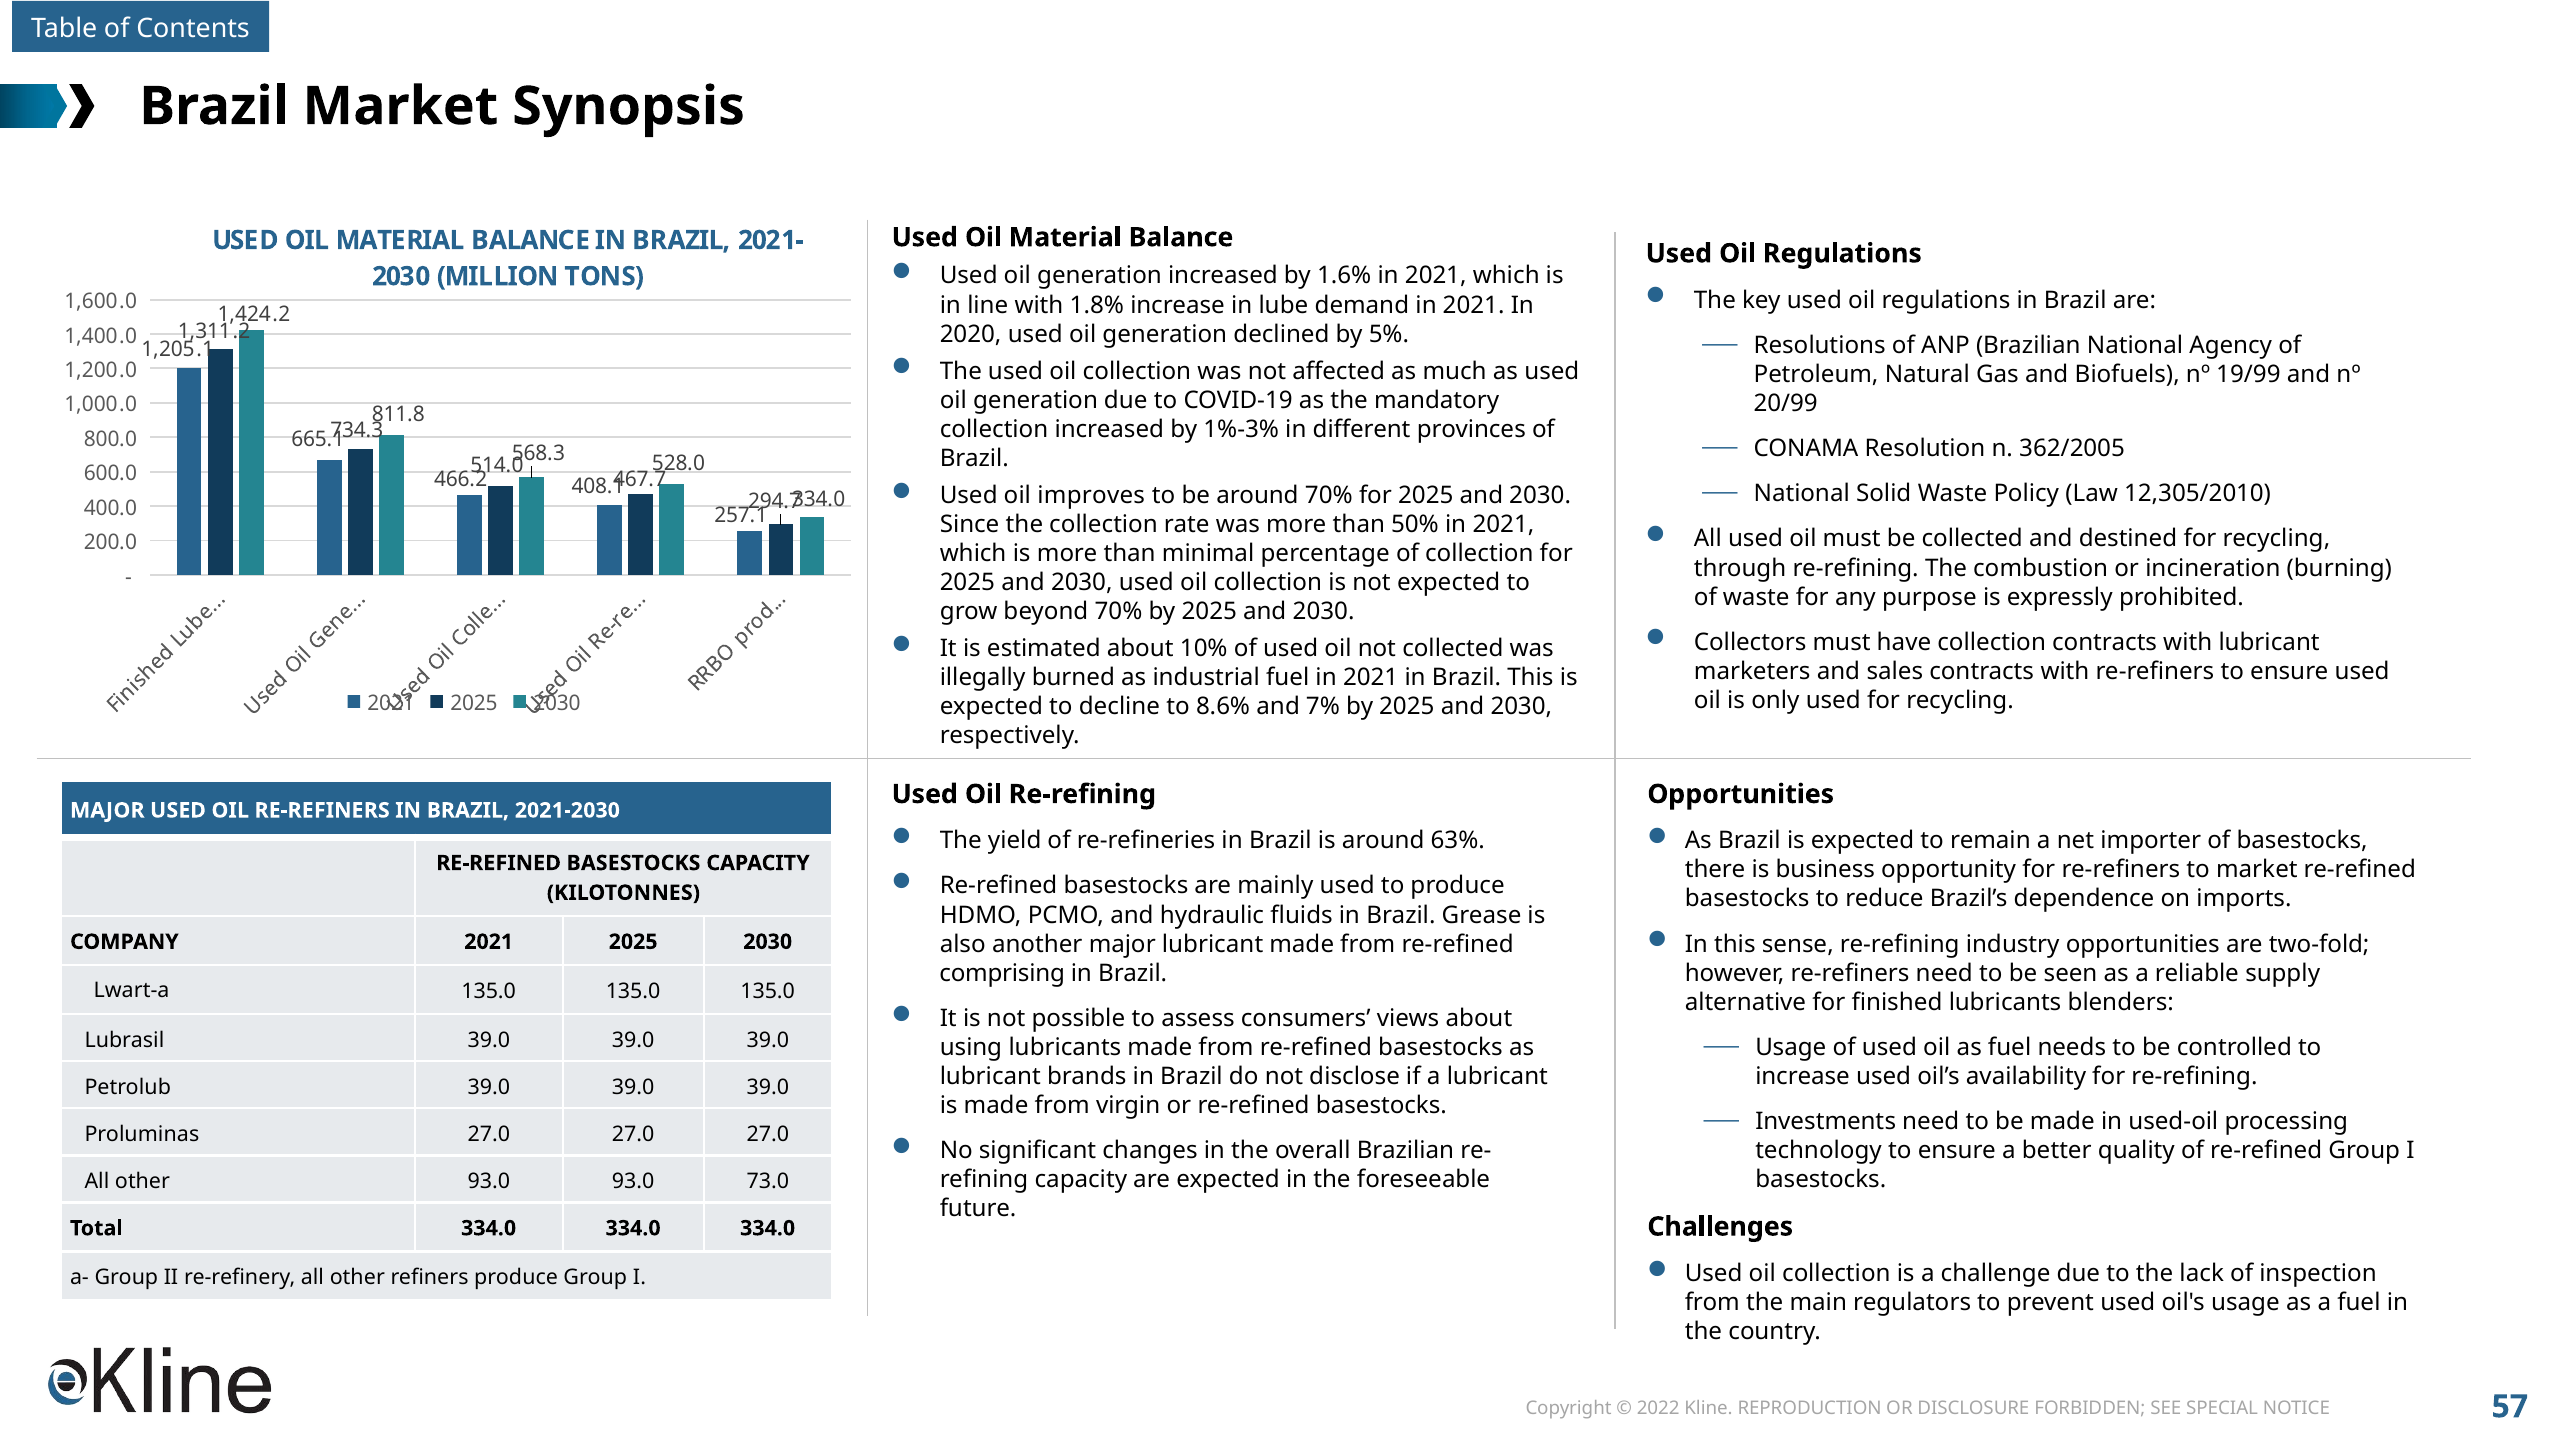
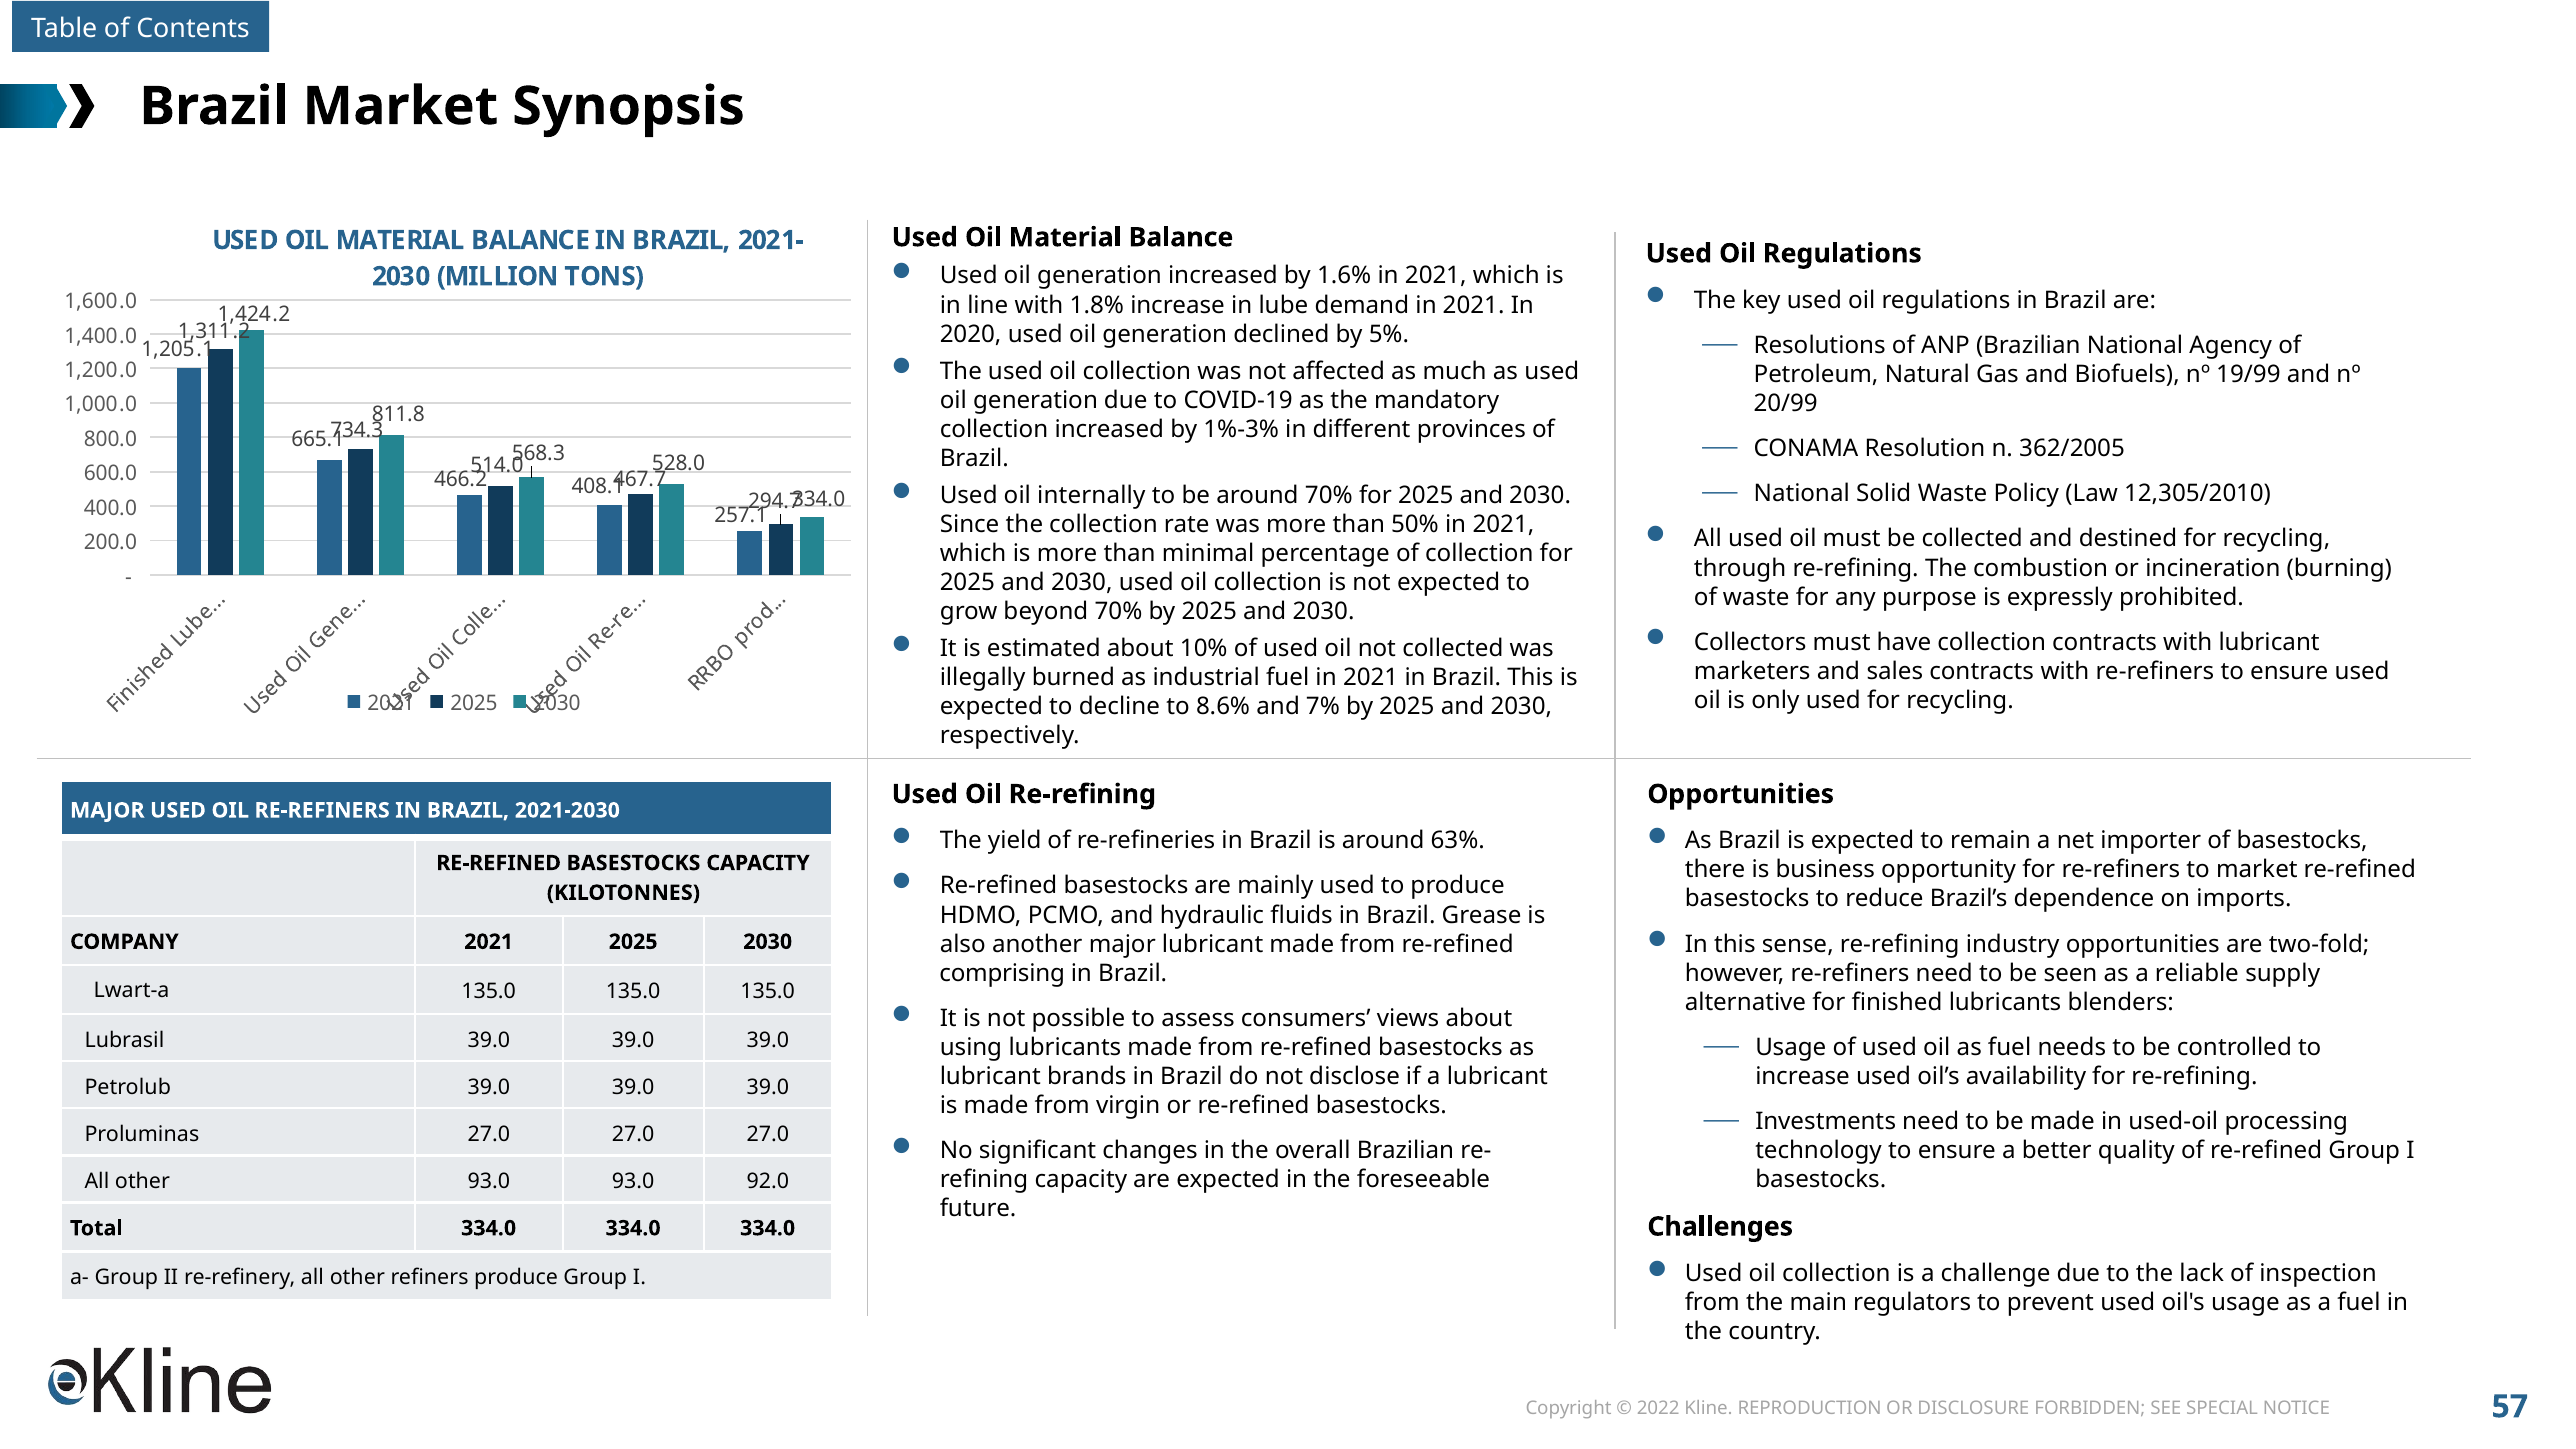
improves: improves -> internally
73.0: 73.0 -> 92.0
